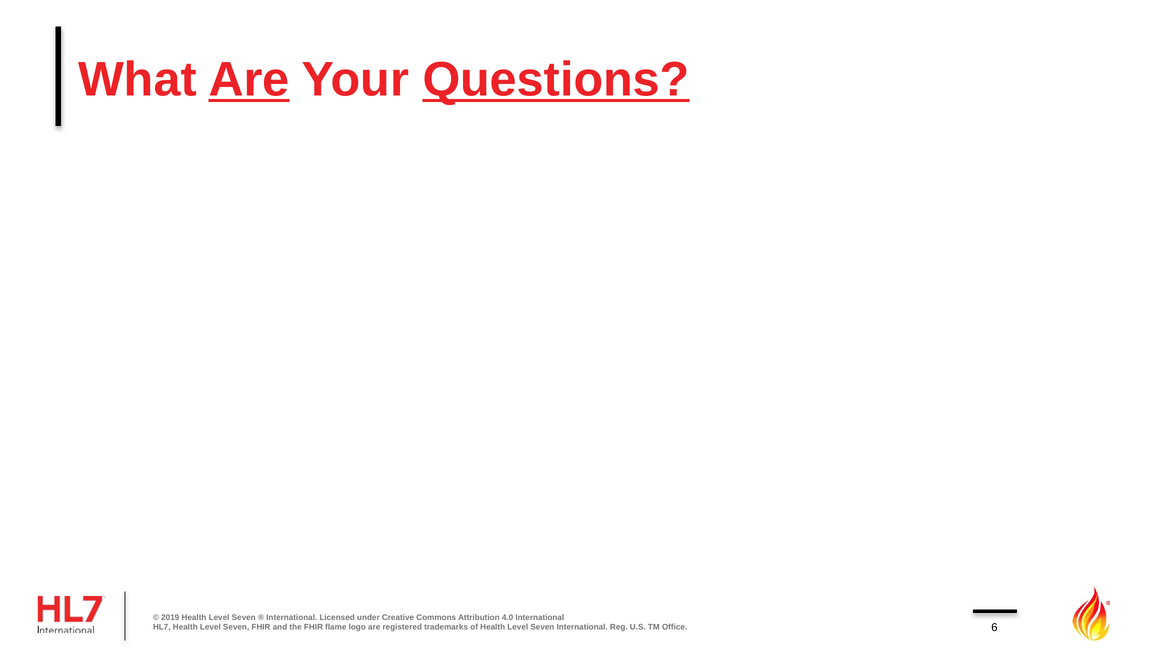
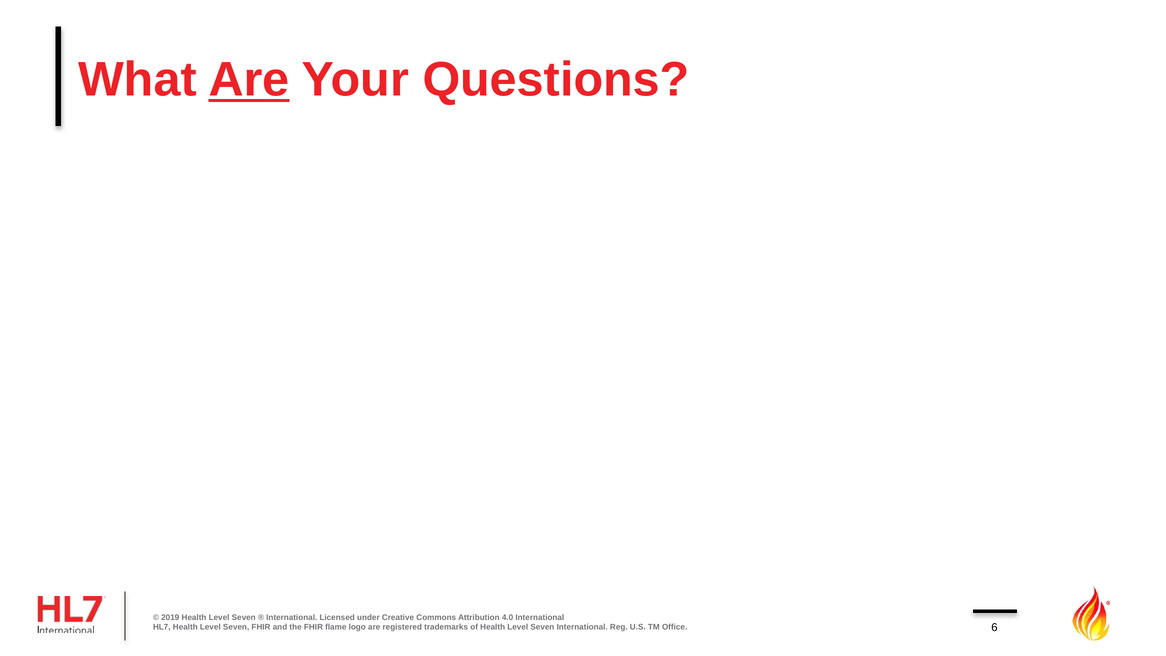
Questions underline: present -> none
